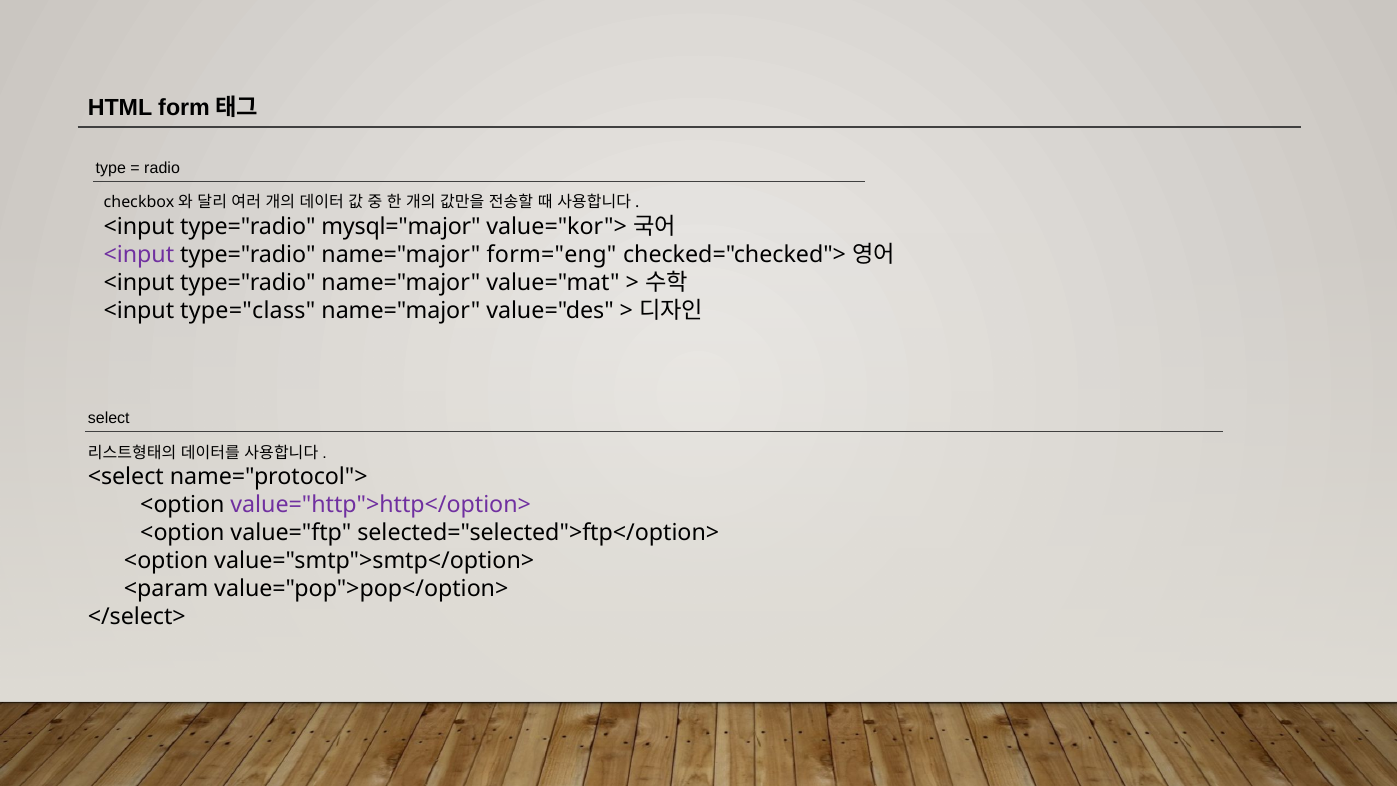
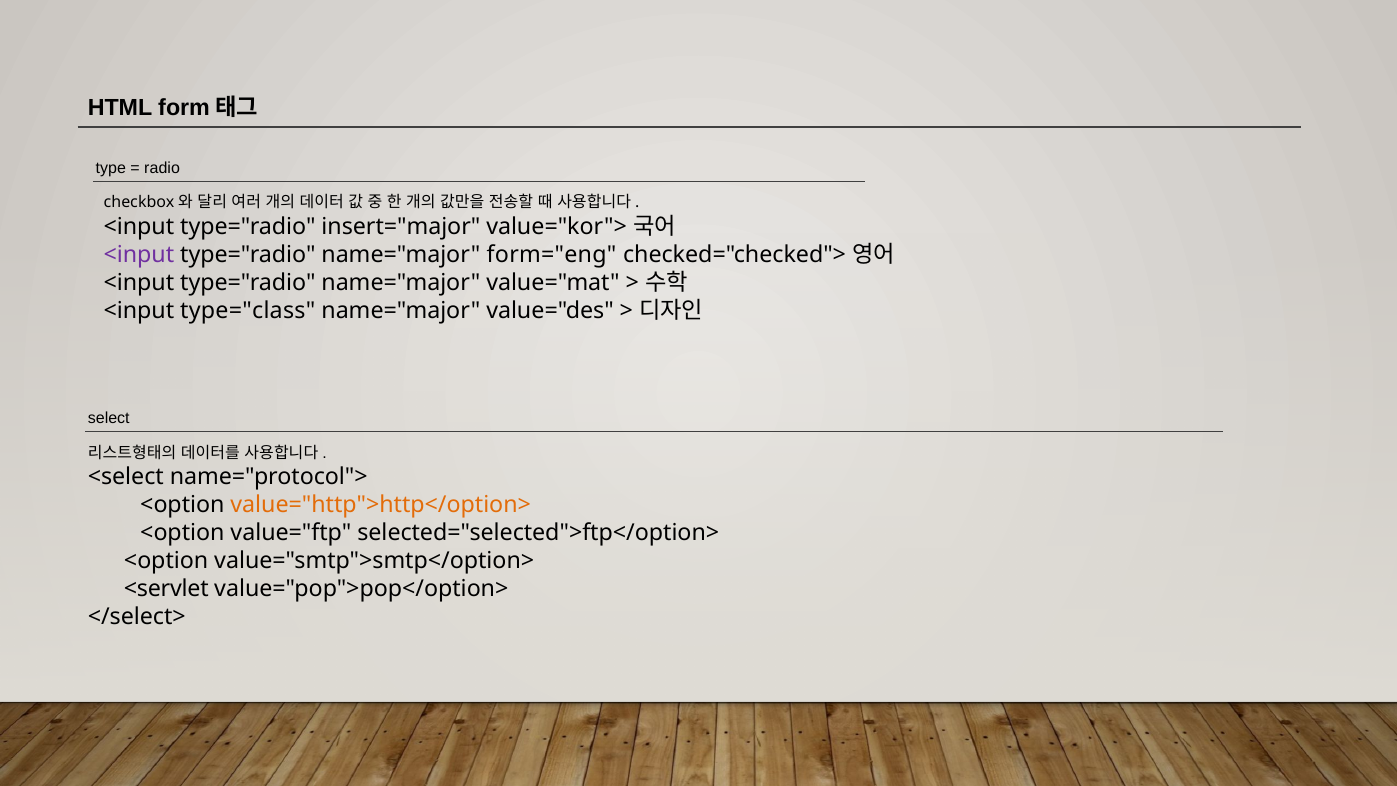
mysql="major: mysql="major -> insert="major
value="http">http</option> colour: purple -> orange
<param: <param -> <servlet
